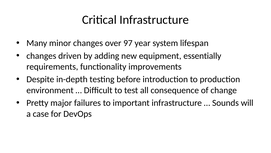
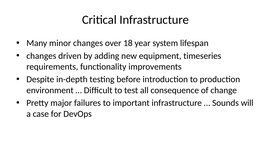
97: 97 -> 18
essentially: essentially -> timeseries
